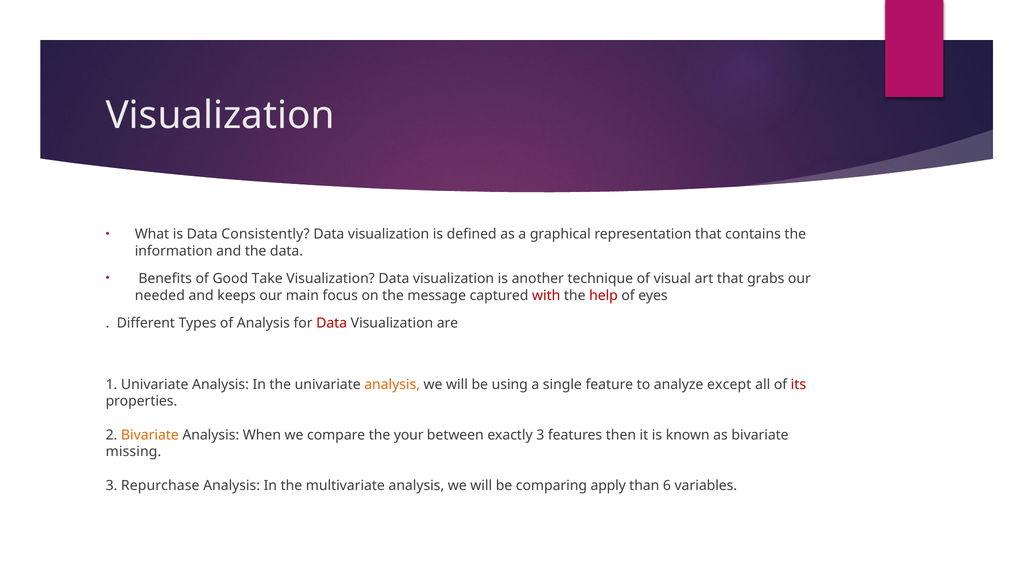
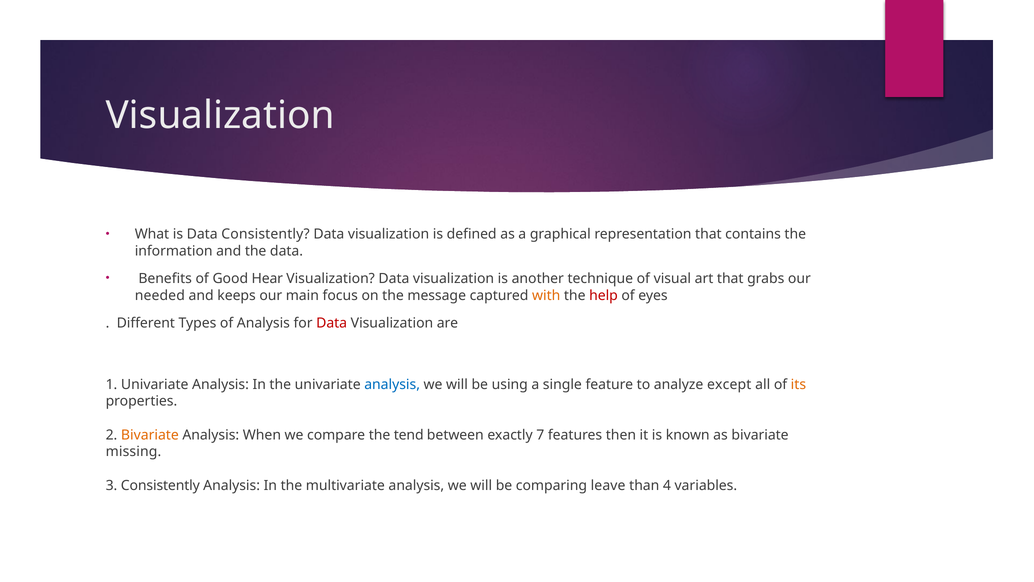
Take: Take -> Hear
with colour: red -> orange
analysis at (392, 384) colour: orange -> blue
its colour: red -> orange
your: your -> tend
exactly 3: 3 -> 7
3 Repurchase: Repurchase -> Consistently
apply: apply -> leave
6: 6 -> 4
